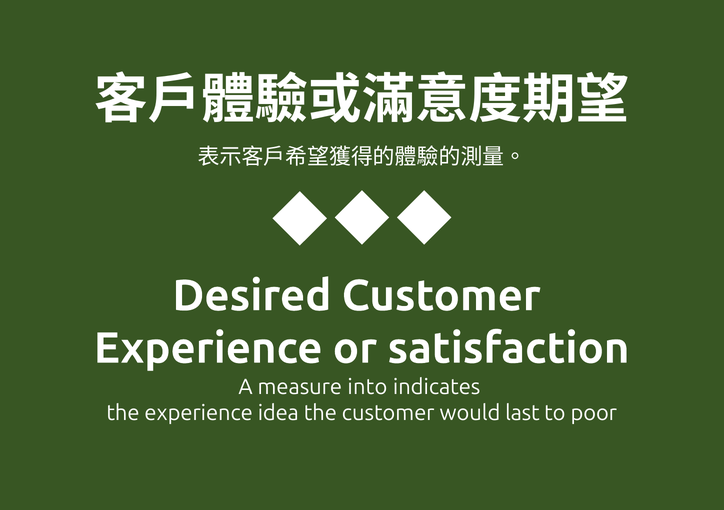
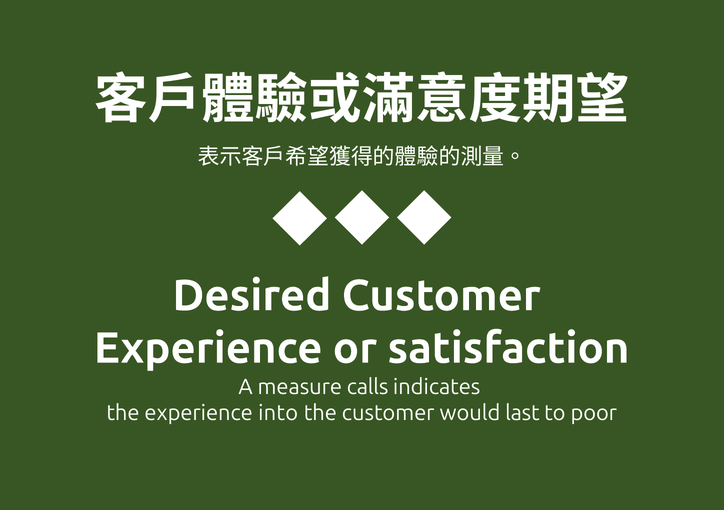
into: into -> calls
idea: idea -> into
